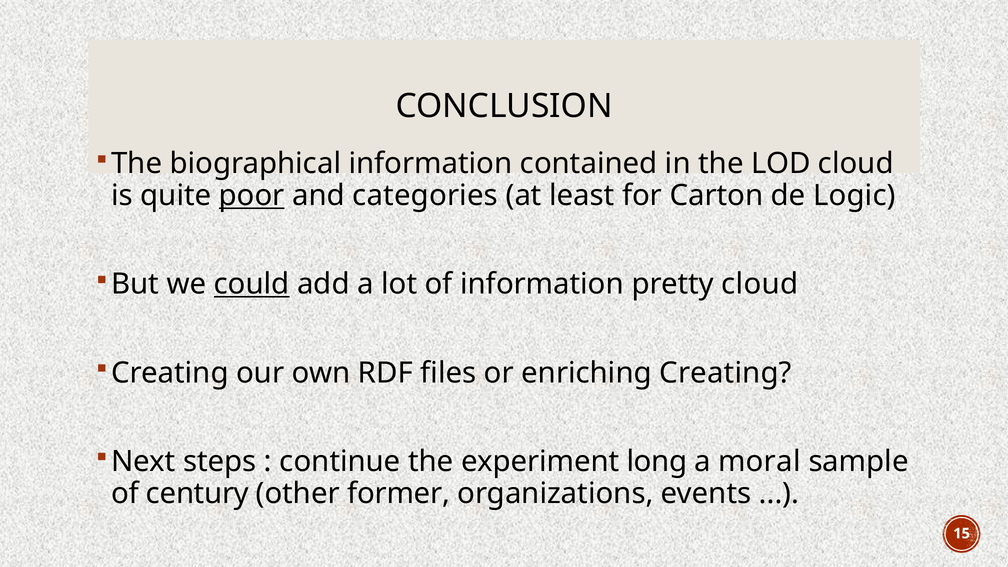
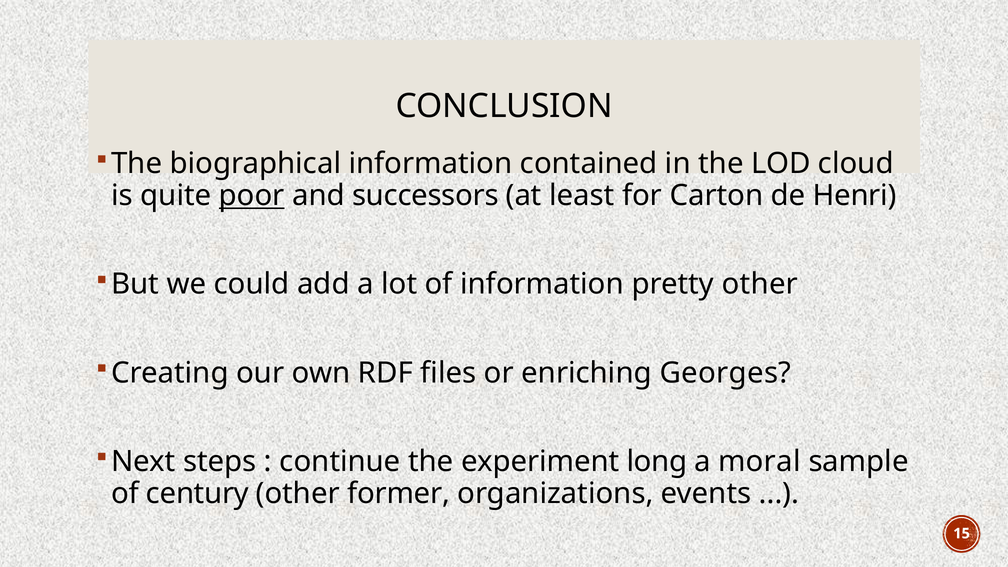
categories: categories -> successors
Logic: Logic -> Henri
could underline: present -> none
pretty cloud: cloud -> other
enriching Creating: Creating -> Georges
